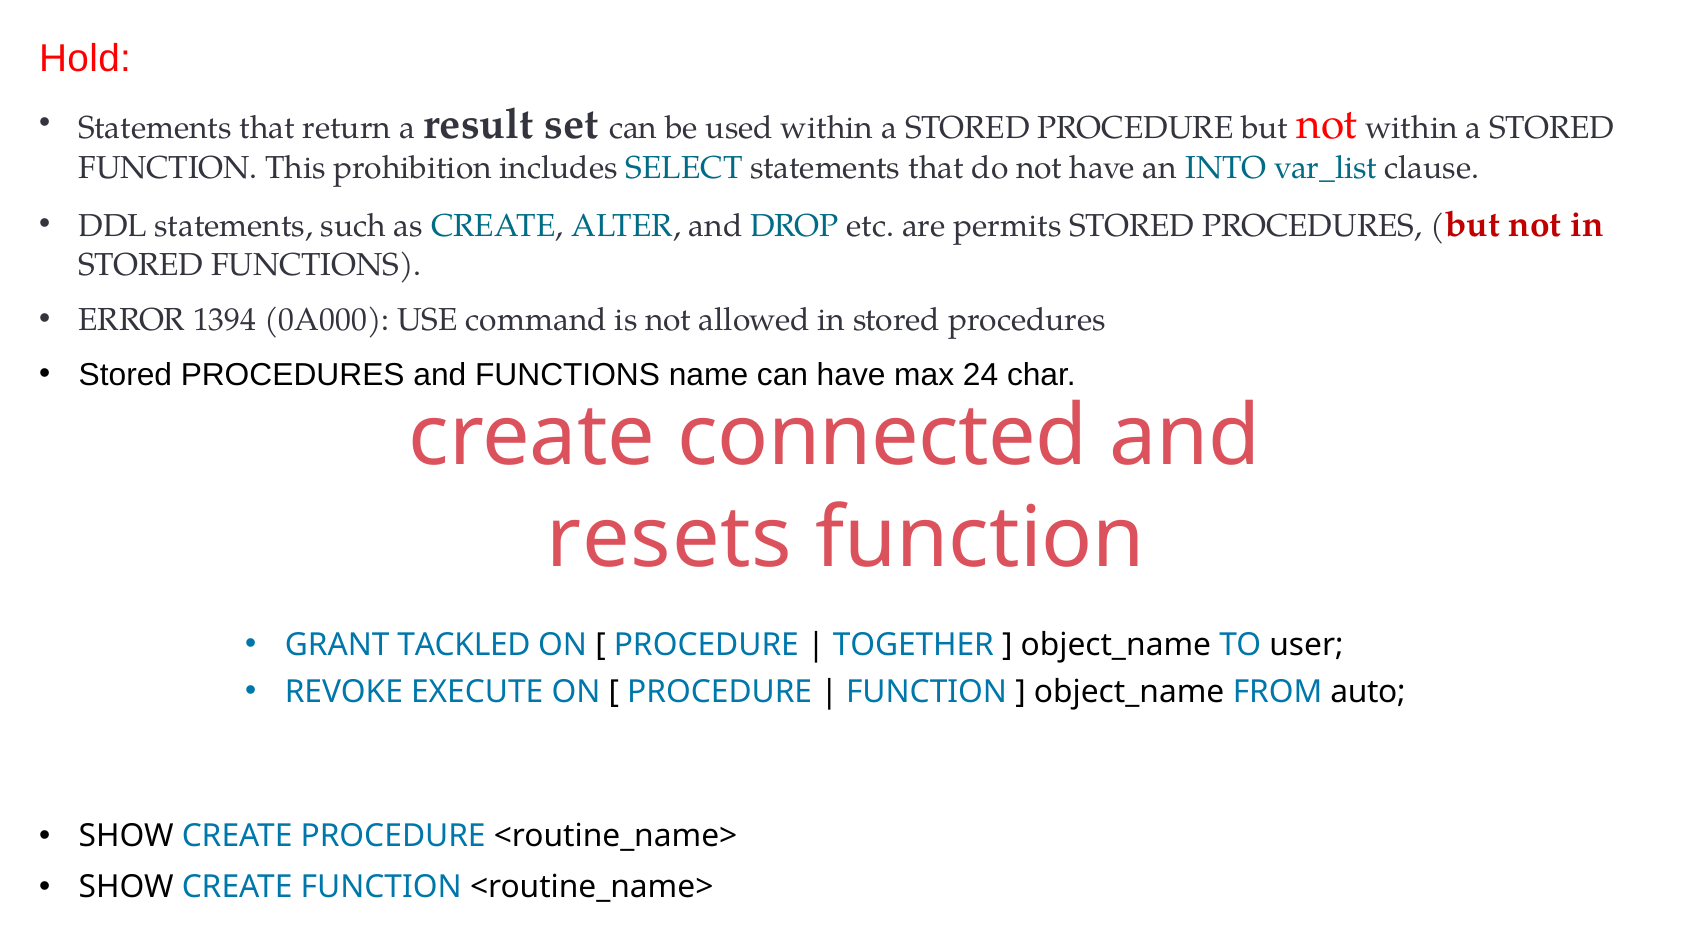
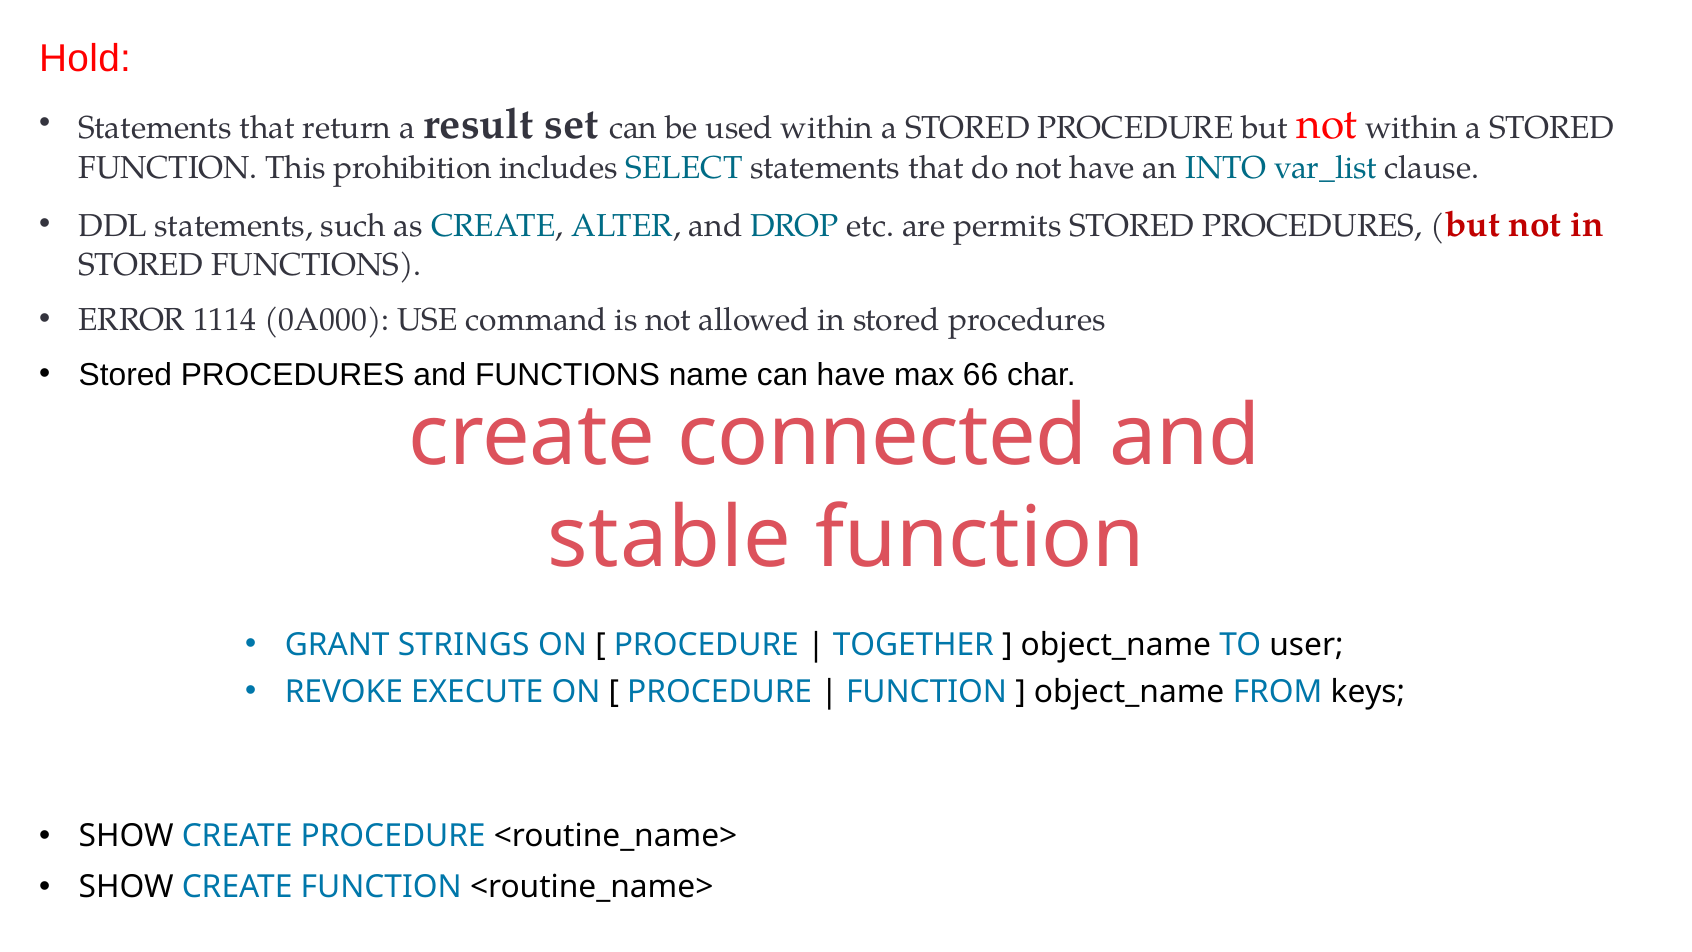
1394: 1394 -> 1114
24: 24 -> 66
resets: resets -> stable
TACKLED: TACKLED -> STRINGS
auto: auto -> keys
